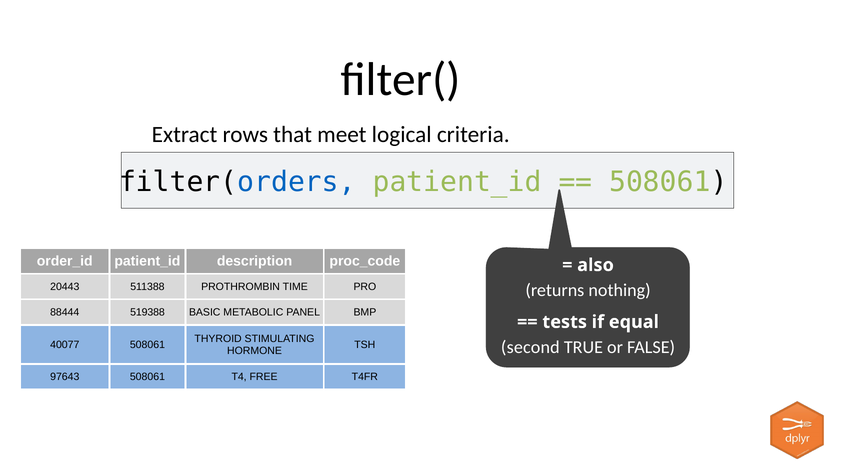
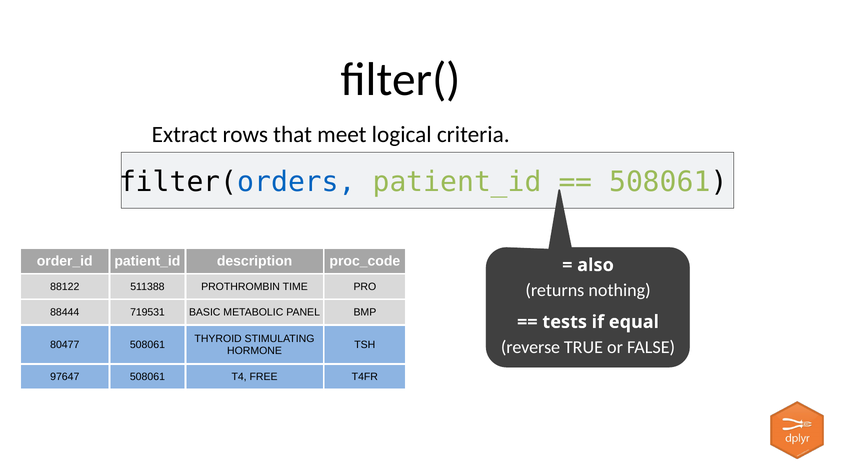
20443: 20443 -> 88122
519388: 519388 -> 719531
40077: 40077 -> 80477
second: second -> reverse
97643: 97643 -> 97647
